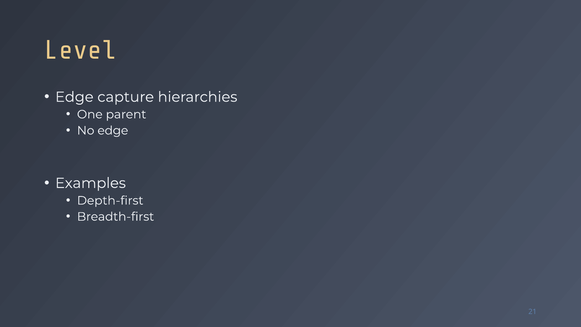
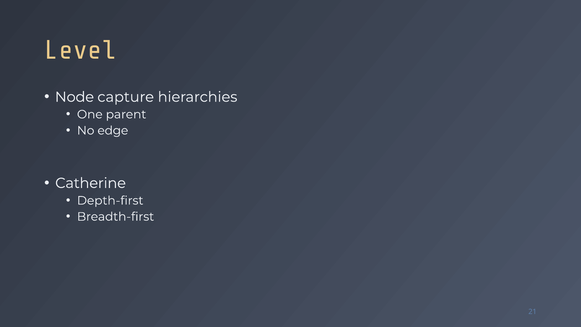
Edge at (74, 97): Edge -> Node
Examples: Examples -> Catherine
